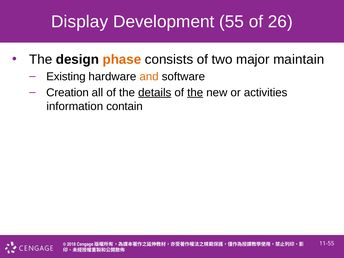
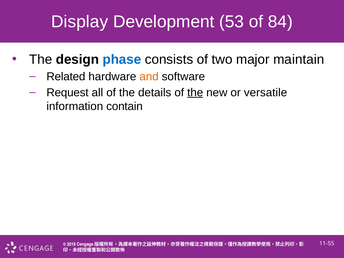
55: 55 -> 53
26: 26 -> 84
phase colour: orange -> blue
Existing: Existing -> Related
Creation: Creation -> Request
details underline: present -> none
activities: activities -> versatile
